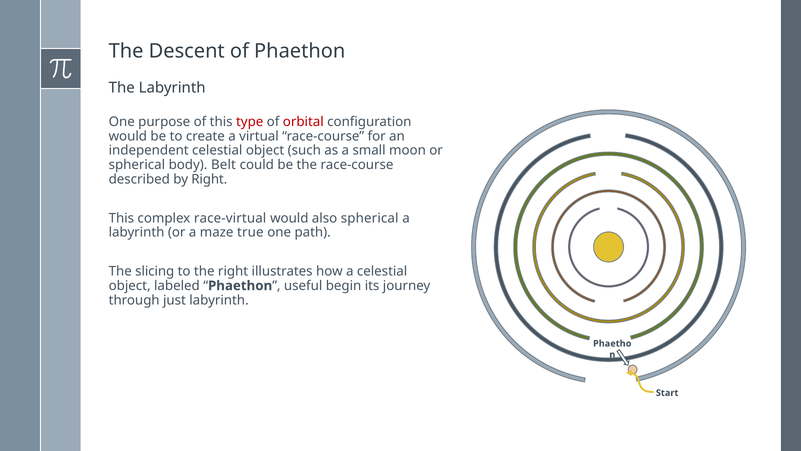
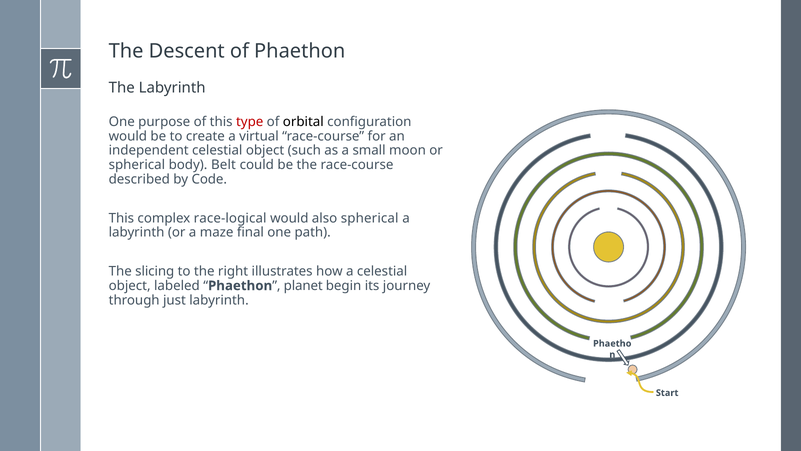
orbital colour: red -> black
by Right: Right -> Code
race-virtual: race-virtual -> race-logical
true: true -> final
useful: useful -> planet
